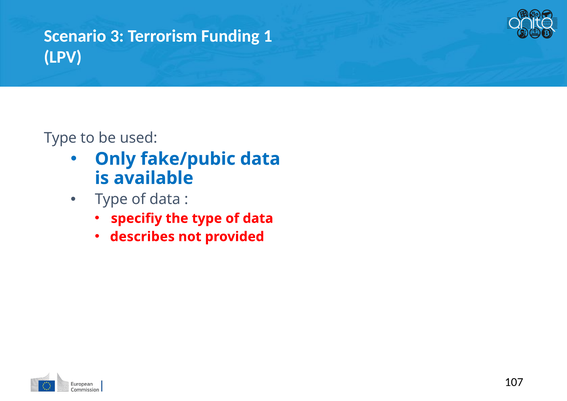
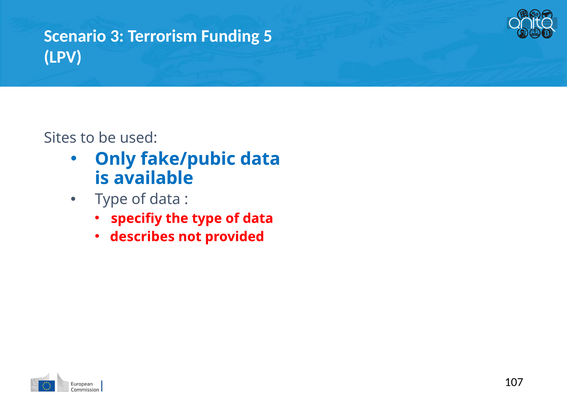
1: 1 -> 5
Type at (60, 138): Type -> Sites
